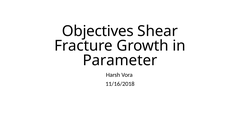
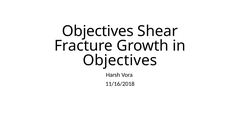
Parameter at (120, 60): Parameter -> Objectives
